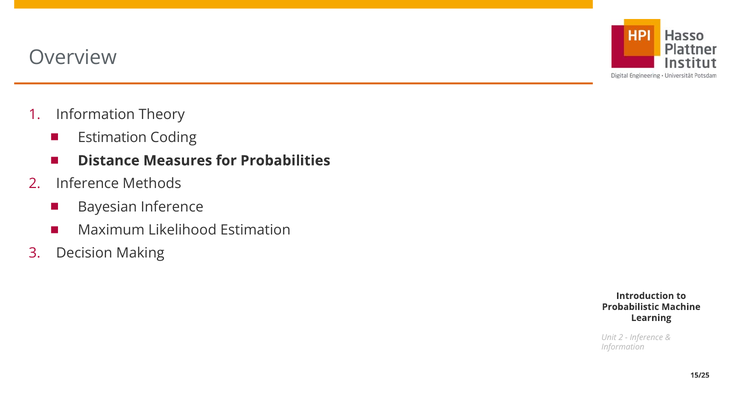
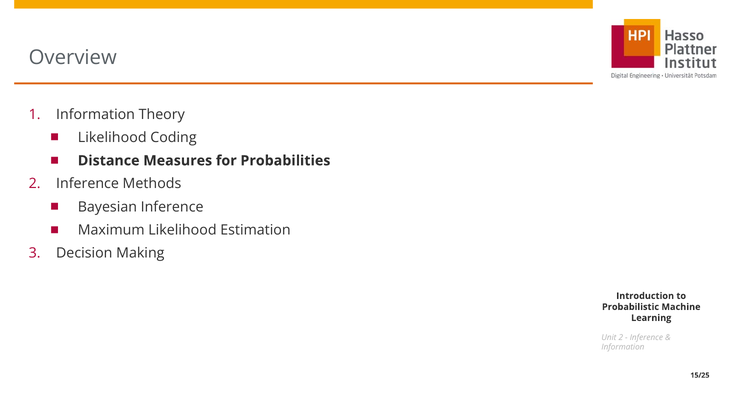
Estimation at (112, 138): Estimation -> Likelihood
